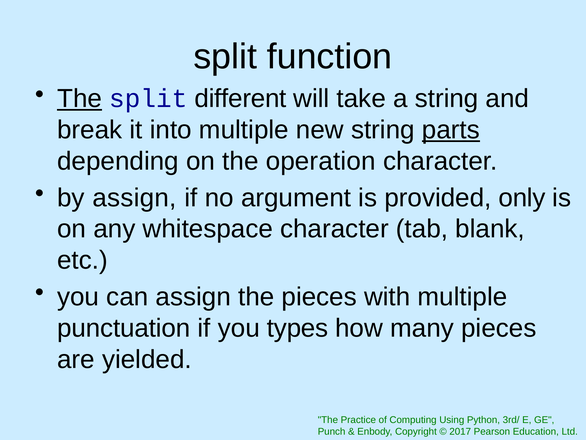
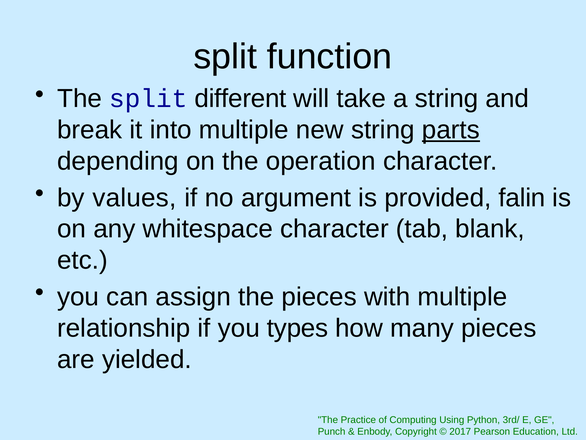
The at (80, 99) underline: present -> none
by assign: assign -> values
only: only -> falin
punctuation: punctuation -> relationship
